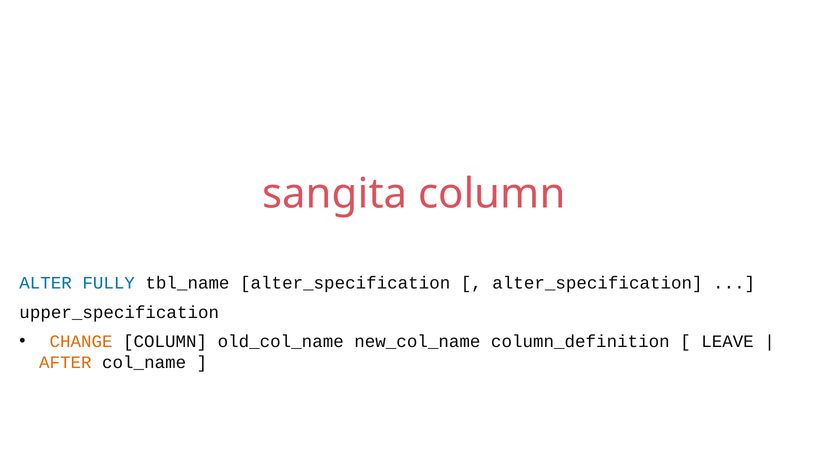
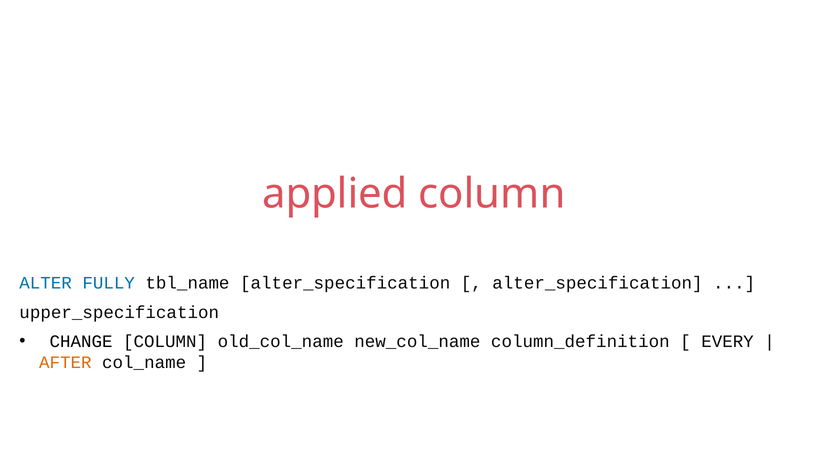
sangita: sangita -> applied
CHANGE colour: orange -> black
LEAVE: LEAVE -> EVERY
